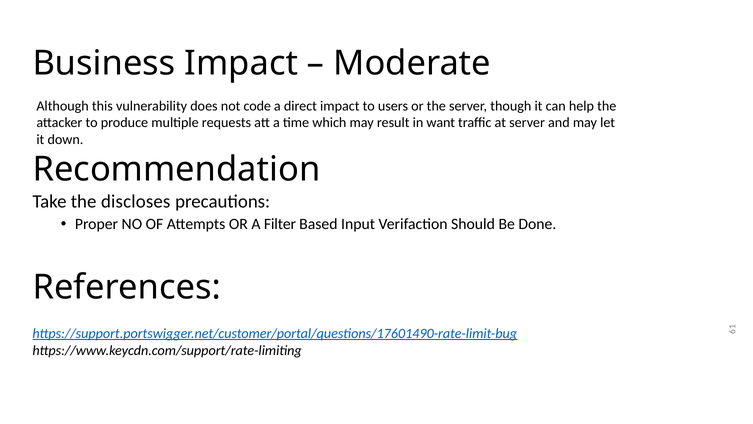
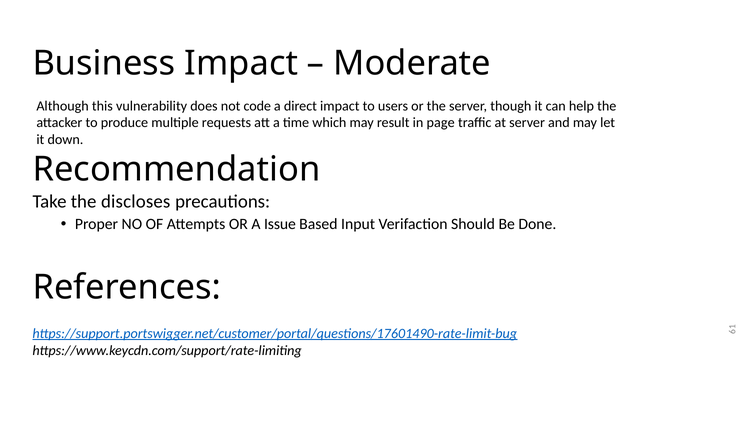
want: want -> page
Filter: Filter -> Issue
